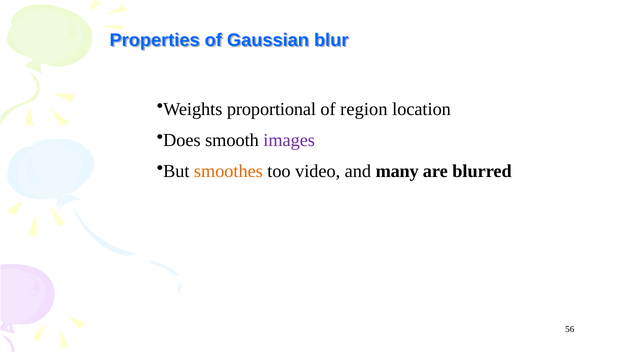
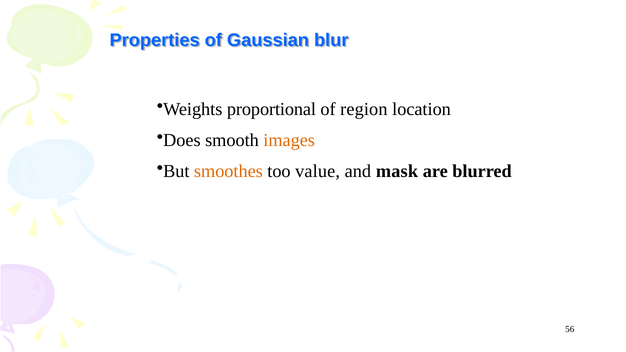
images colour: purple -> orange
video: video -> value
many: many -> mask
